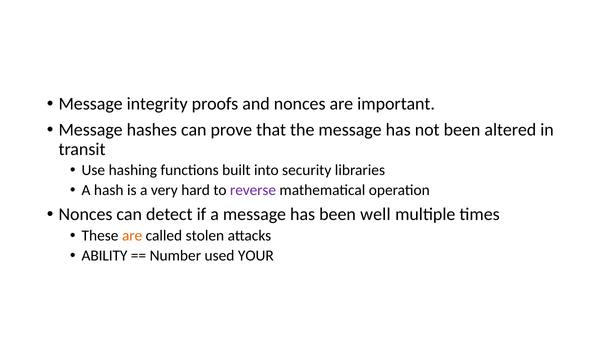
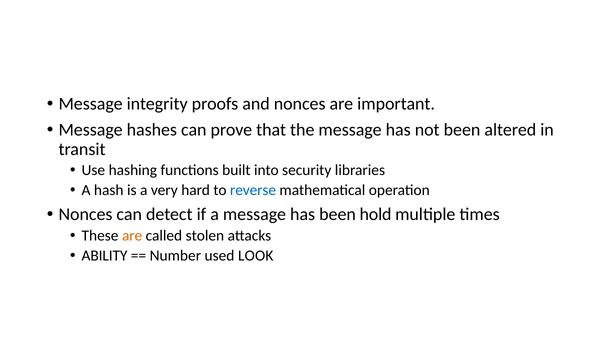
reverse colour: purple -> blue
well: well -> hold
YOUR: YOUR -> LOOK
